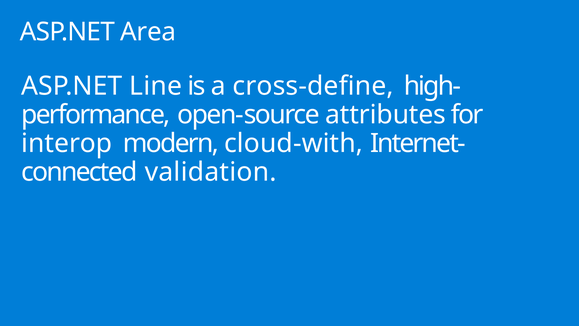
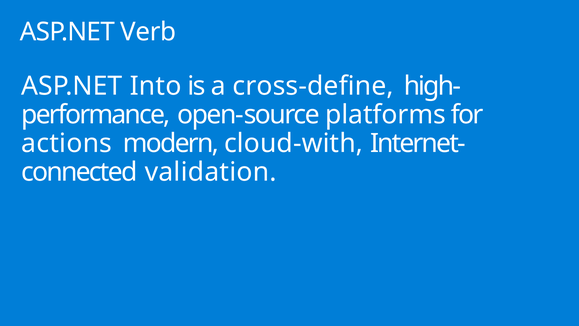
Area: Area -> Verb
Line: Line -> Into
attributes: attributes -> platforms
interop: interop -> actions
